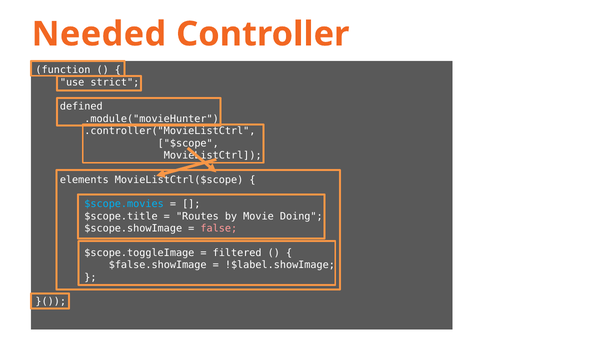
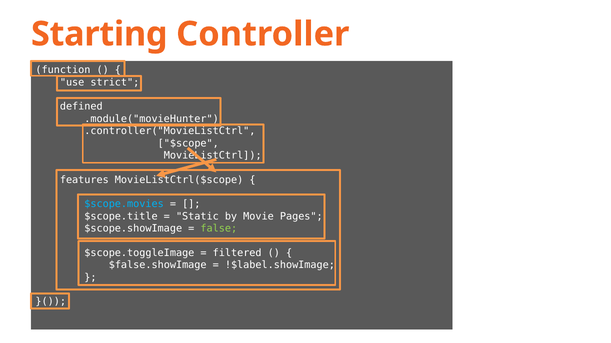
Needed: Needed -> Starting
elements: elements -> features
Routes: Routes -> Static
Doing: Doing -> Pages
false colour: pink -> light green
